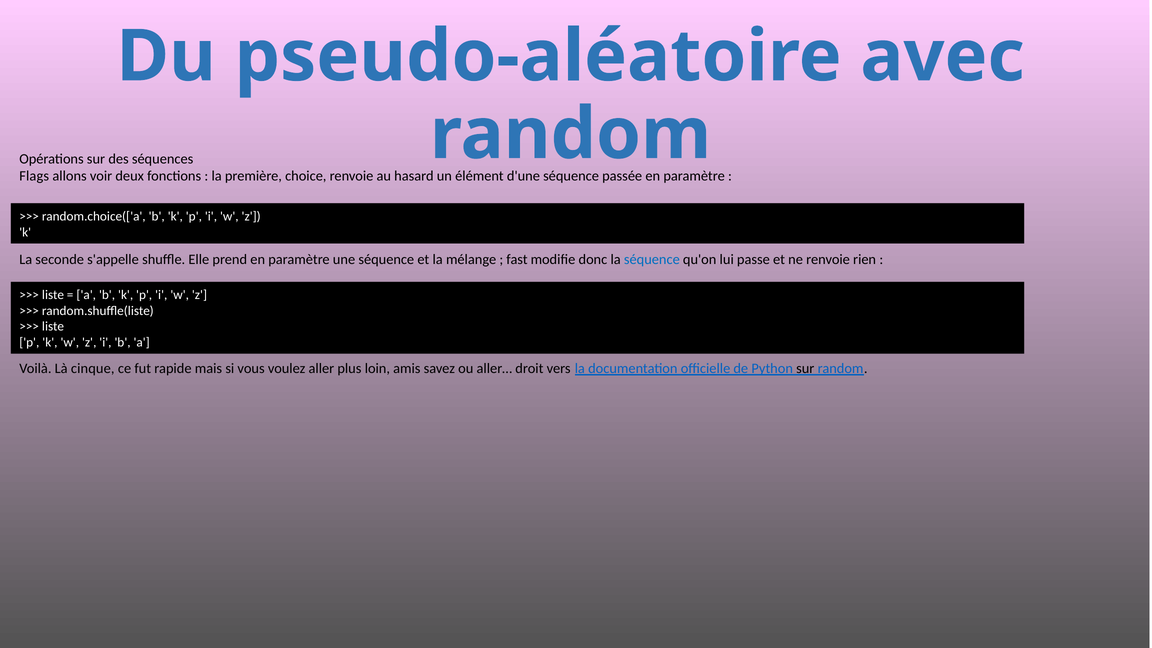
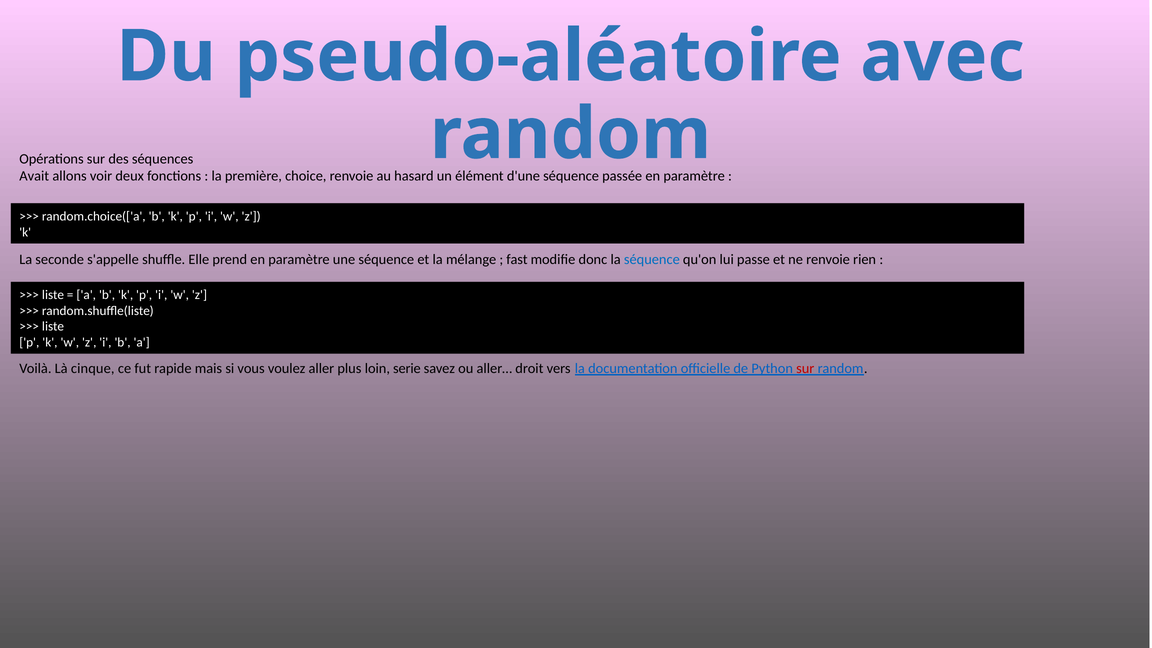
Flags: Flags -> Avait
amis: amis -> serie
sur at (805, 368) colour: black -> red
